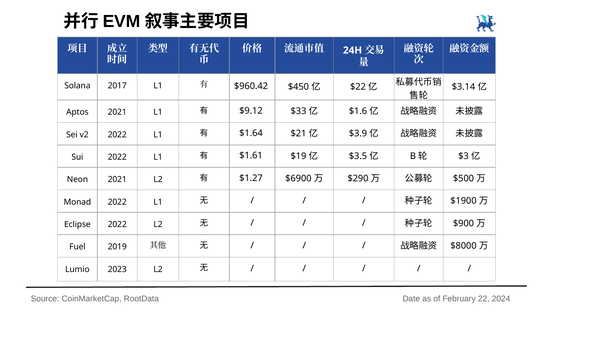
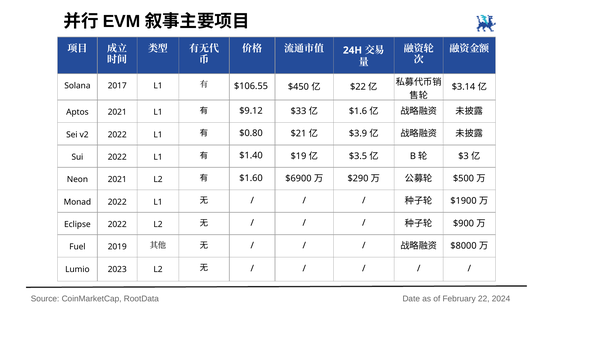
$960.42: $960.42 -> $106.55
$1.64: $1.64 -> $0.80
$1.61: $1.61 -> $1.40
$1.27: $1.27 -> $1.60
